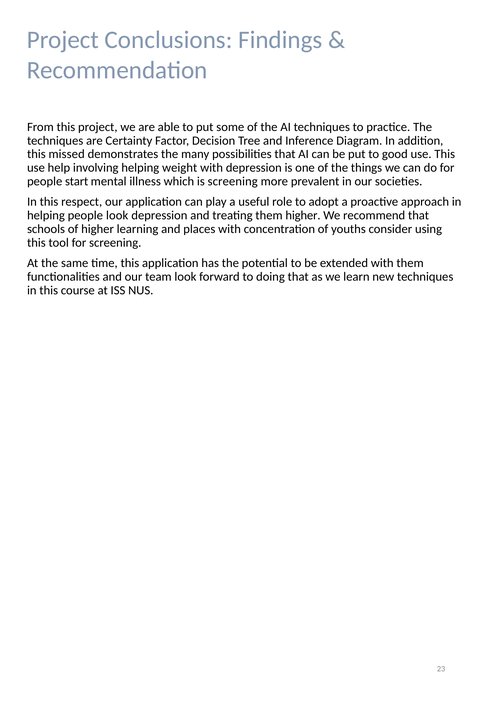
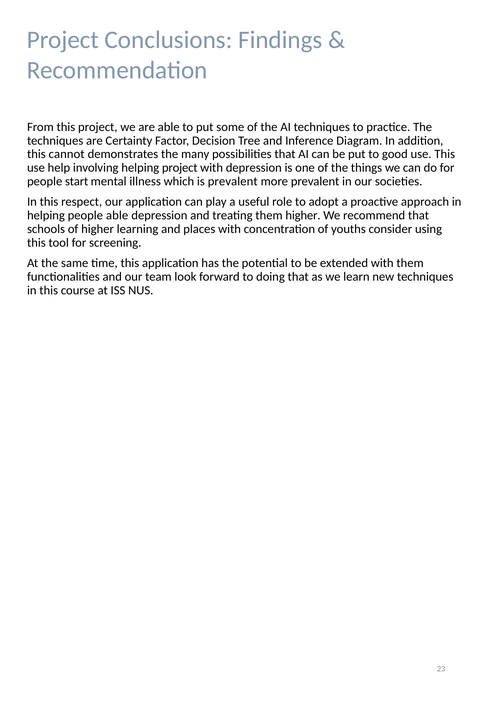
missed: missed -> cannot
helping weight: weight -> project
is screening: screening -> prevalent
people look: look -> able
